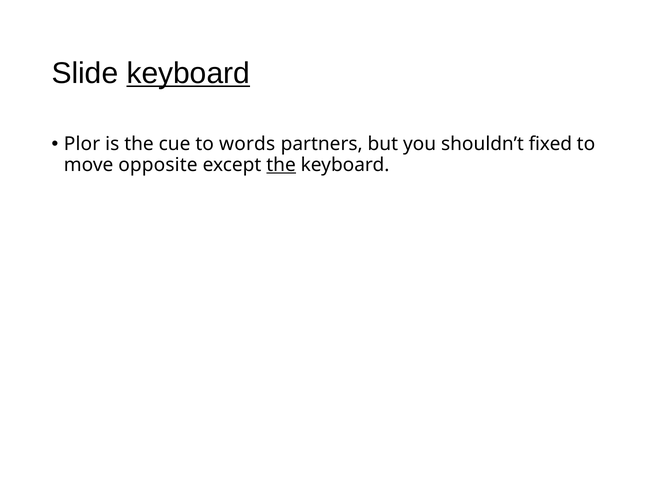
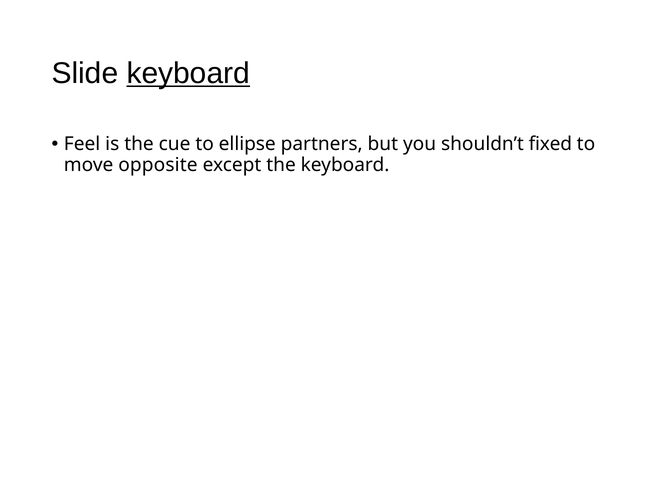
Plor: Plor -> Feel
words: words -> ellipse
the at (281, 165) underline: present -> none
